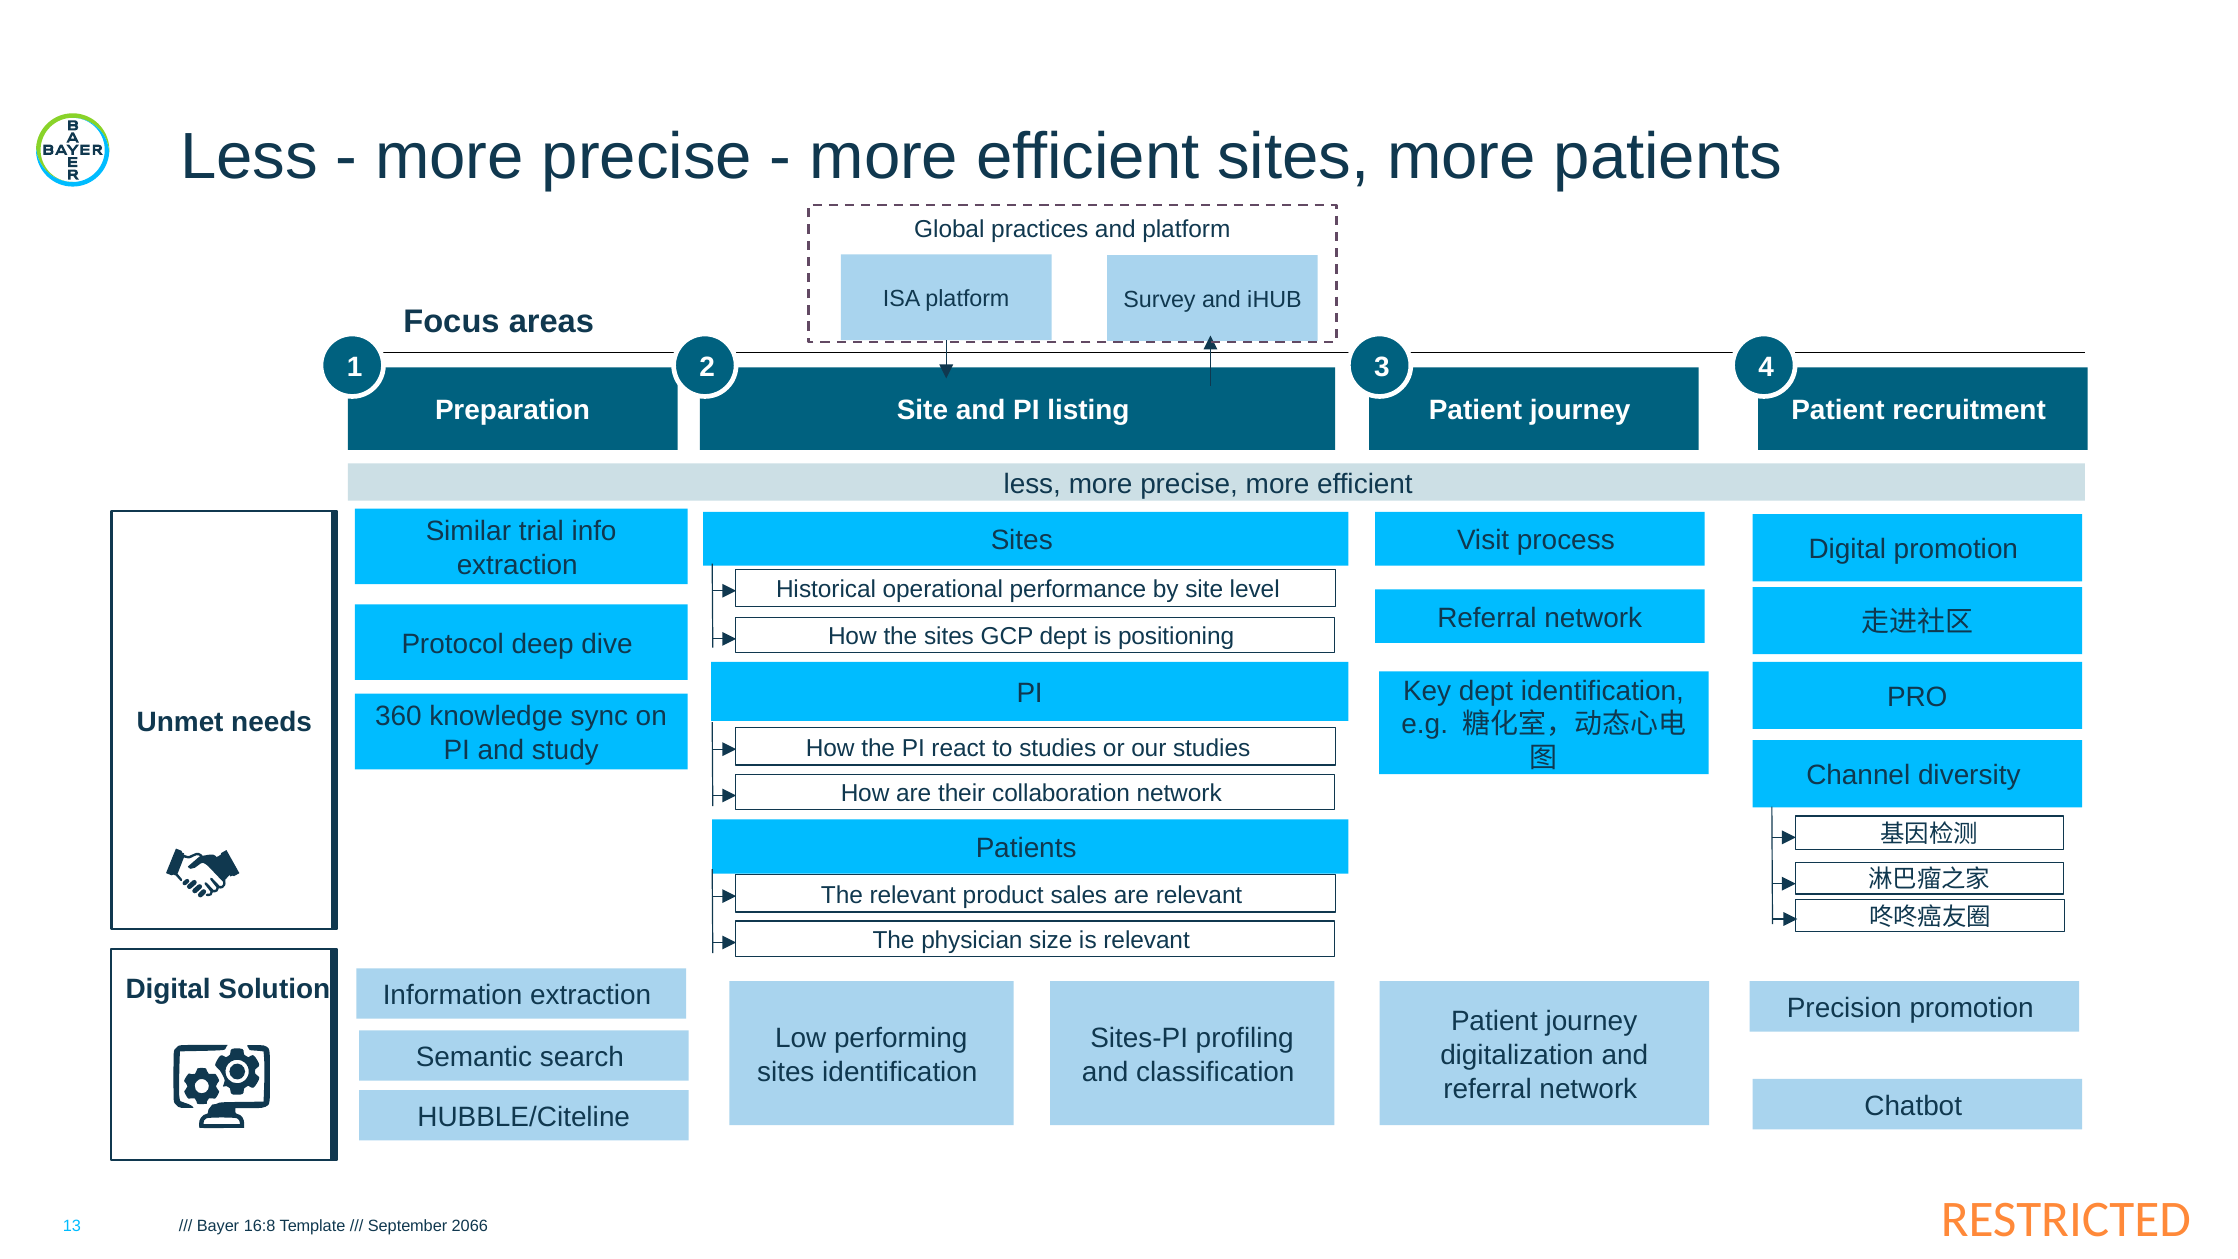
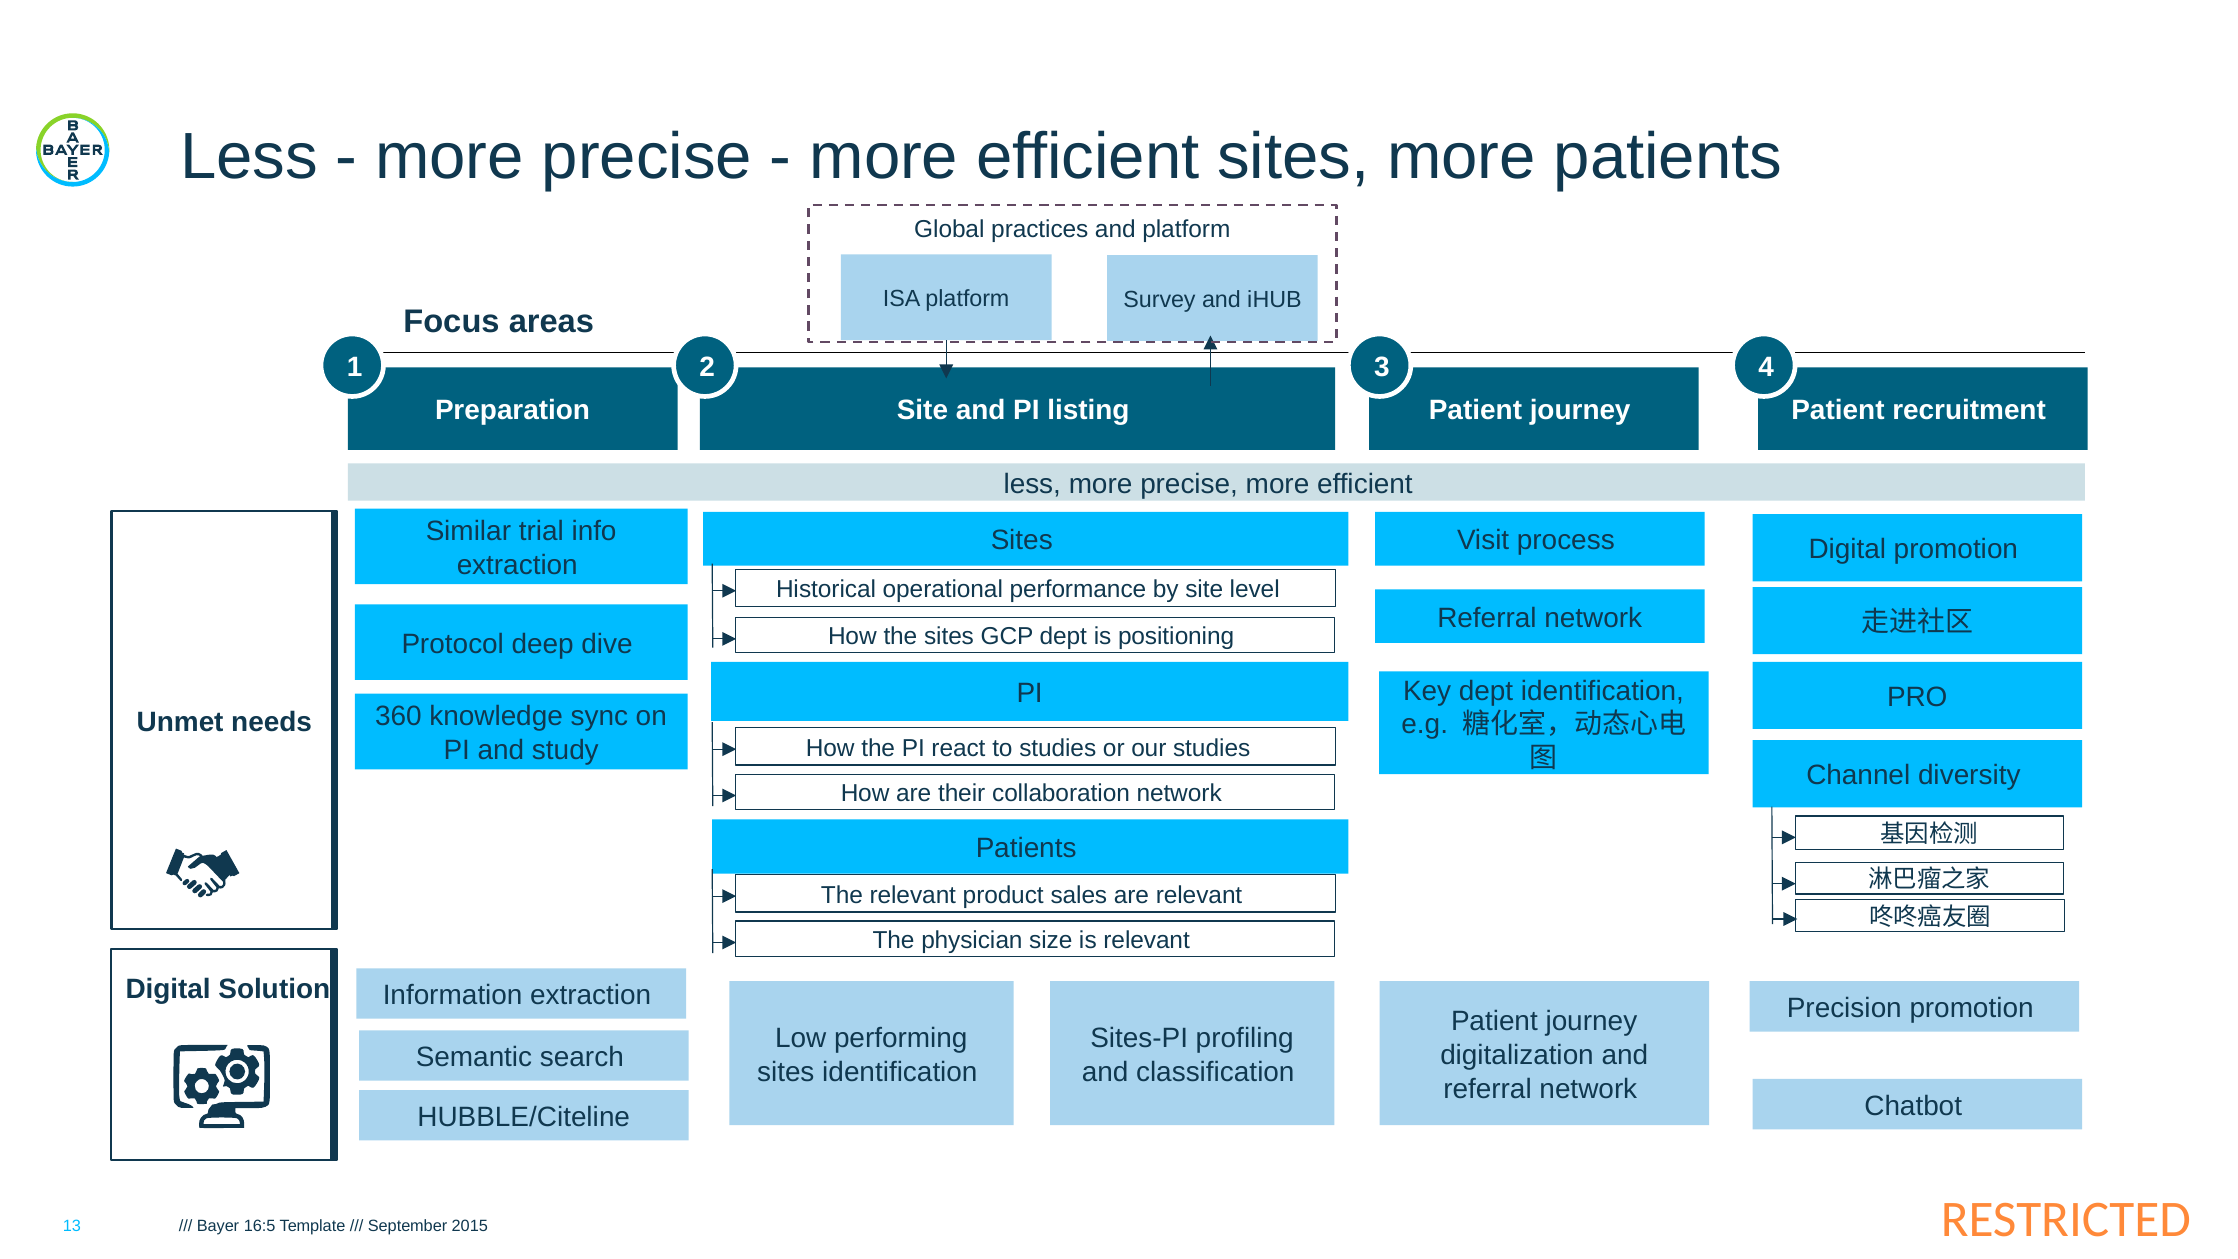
16:8: 16:8 -> 16:5
2066: 2066 -> 2015
